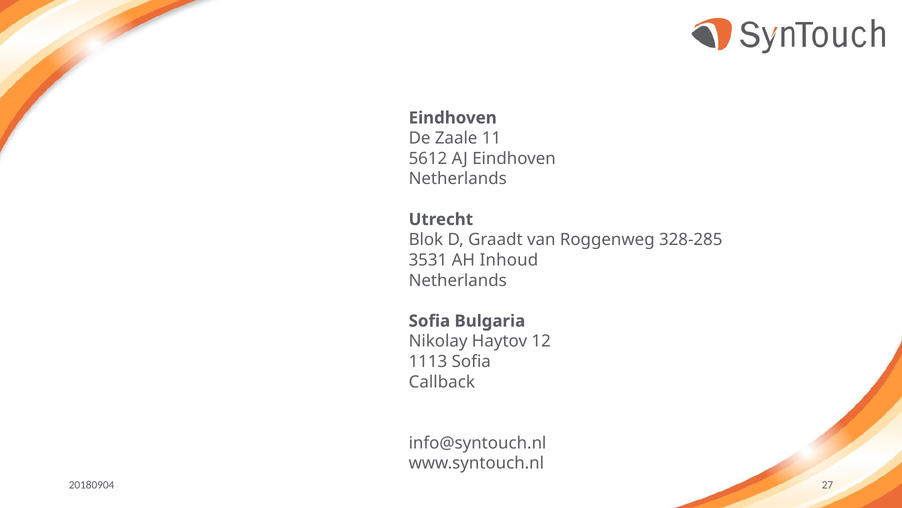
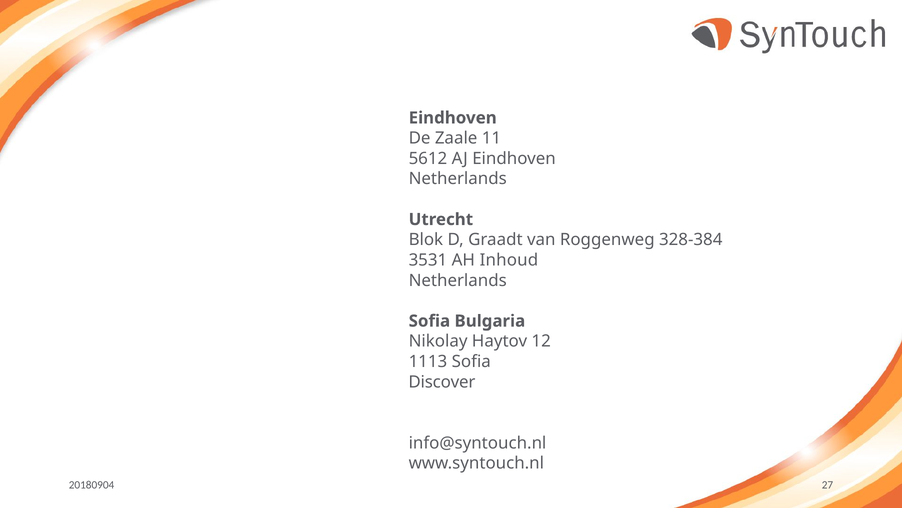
328-285: 328-285 -> 328-384
Callback: Callback -> Discover
